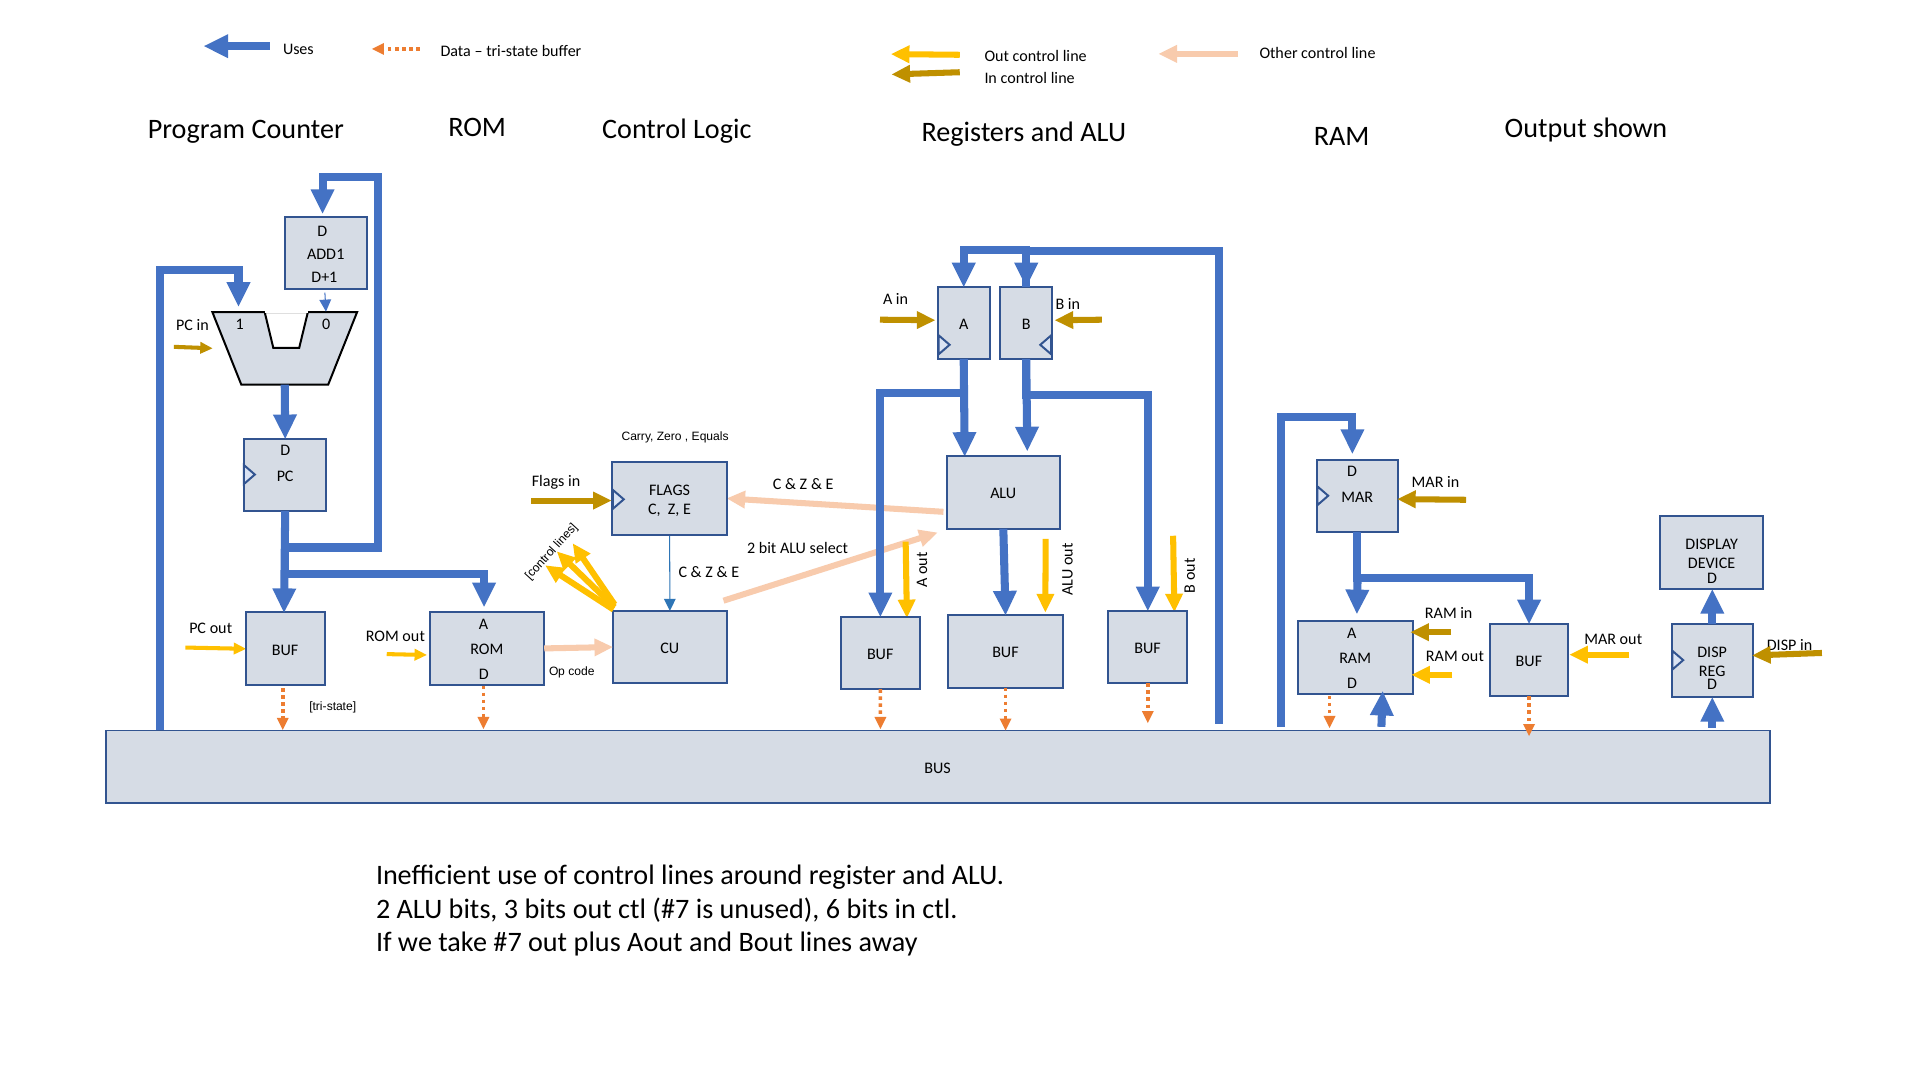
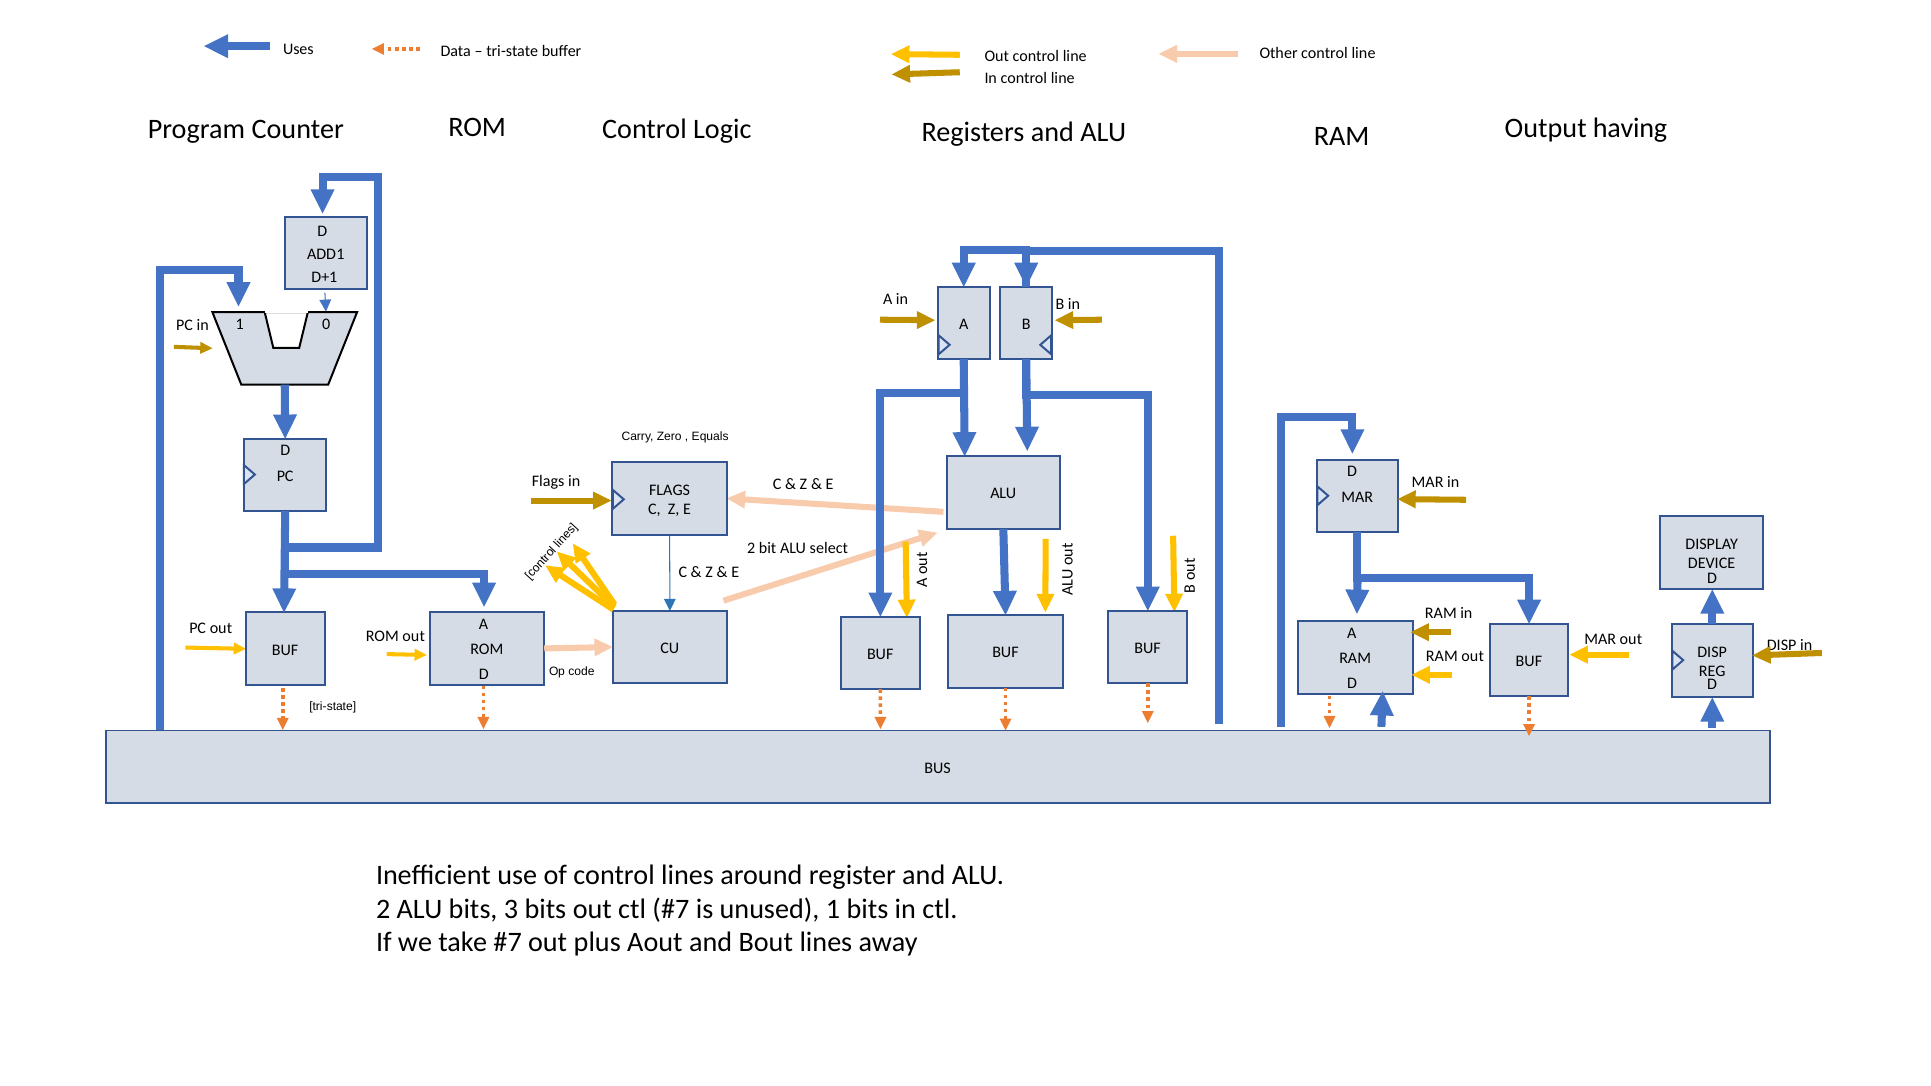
shown: shown -> having
unused 6: 6 -> 1
